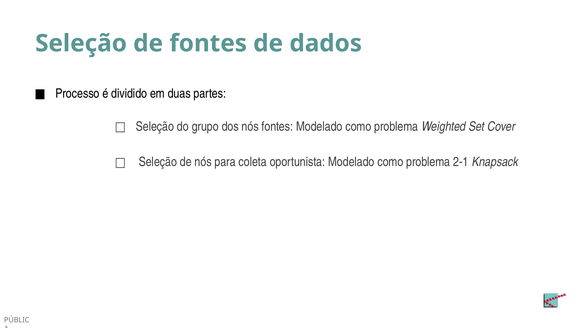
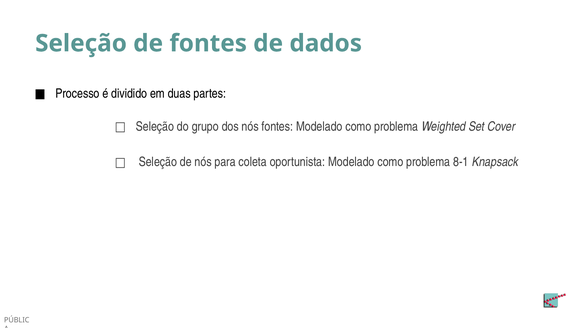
2-1: 2-1 -> 8-1
